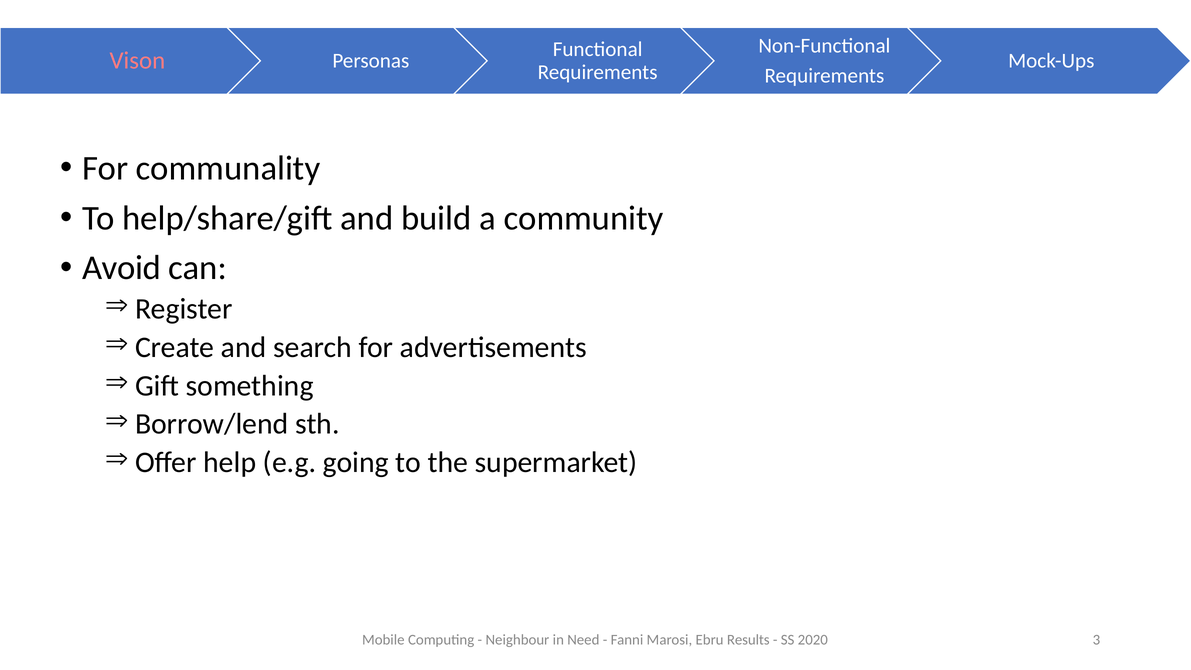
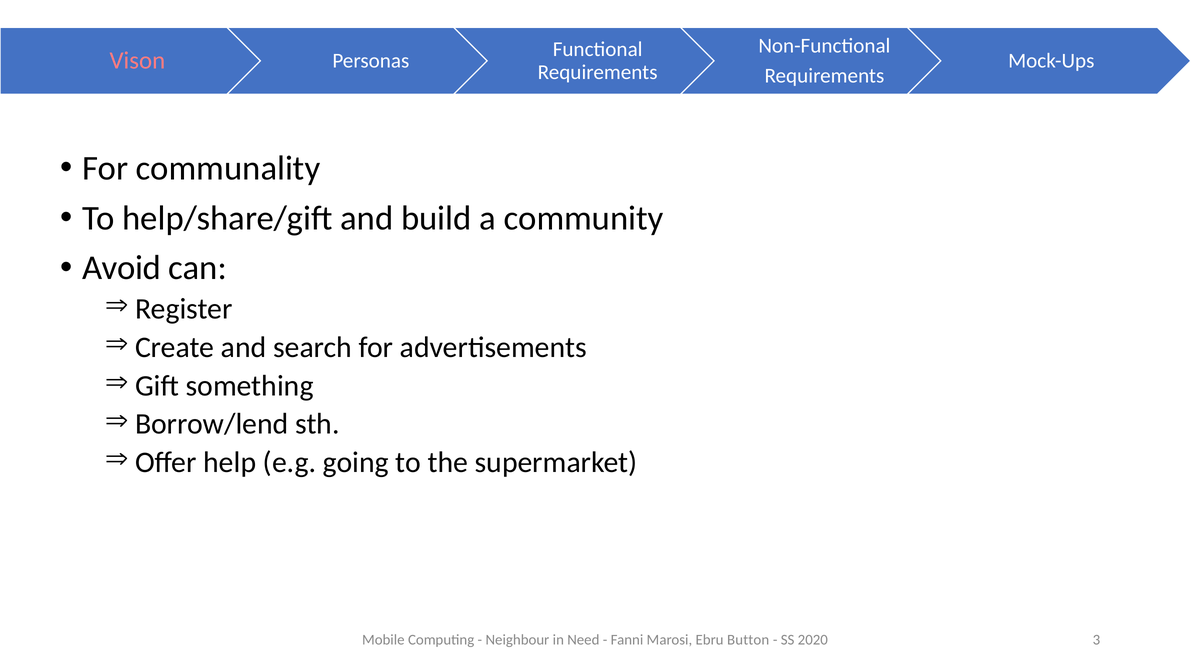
Results: Results -> Button
